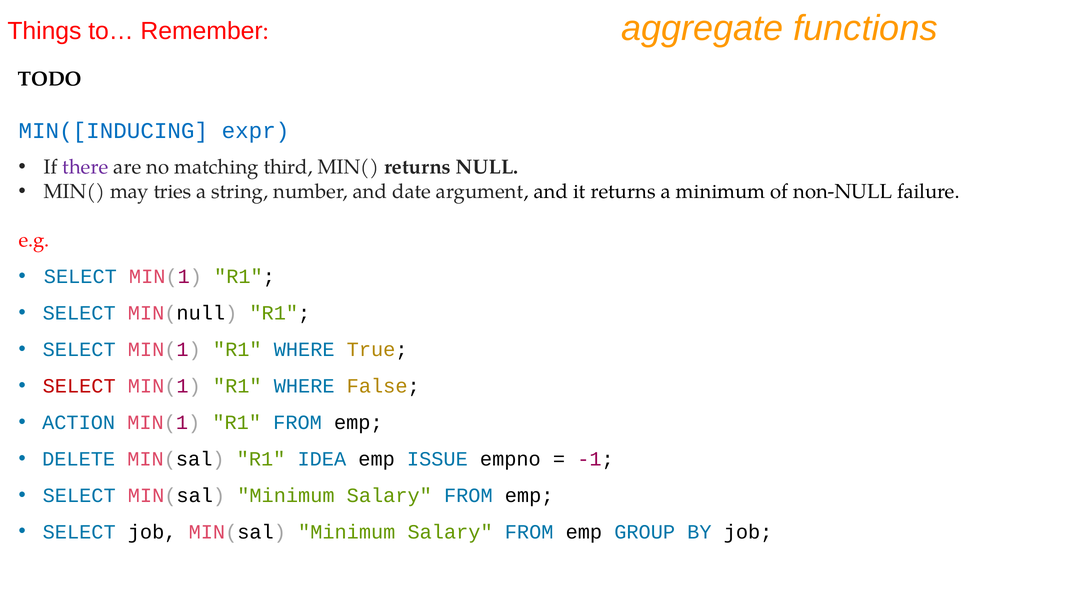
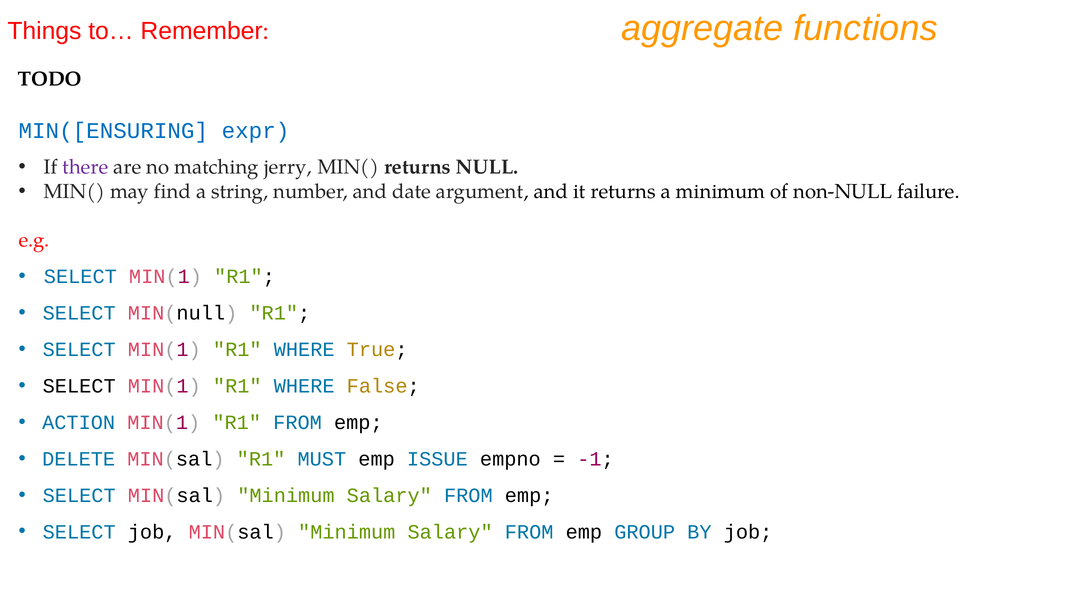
MIN([INDUCING: MIN([INDUCING -> MIN([ENSURING
third: third -> jerry
tries: tries -> find
SELECT at (79, 386) colour: red -> black
IDEA: IDEA -> MUST
